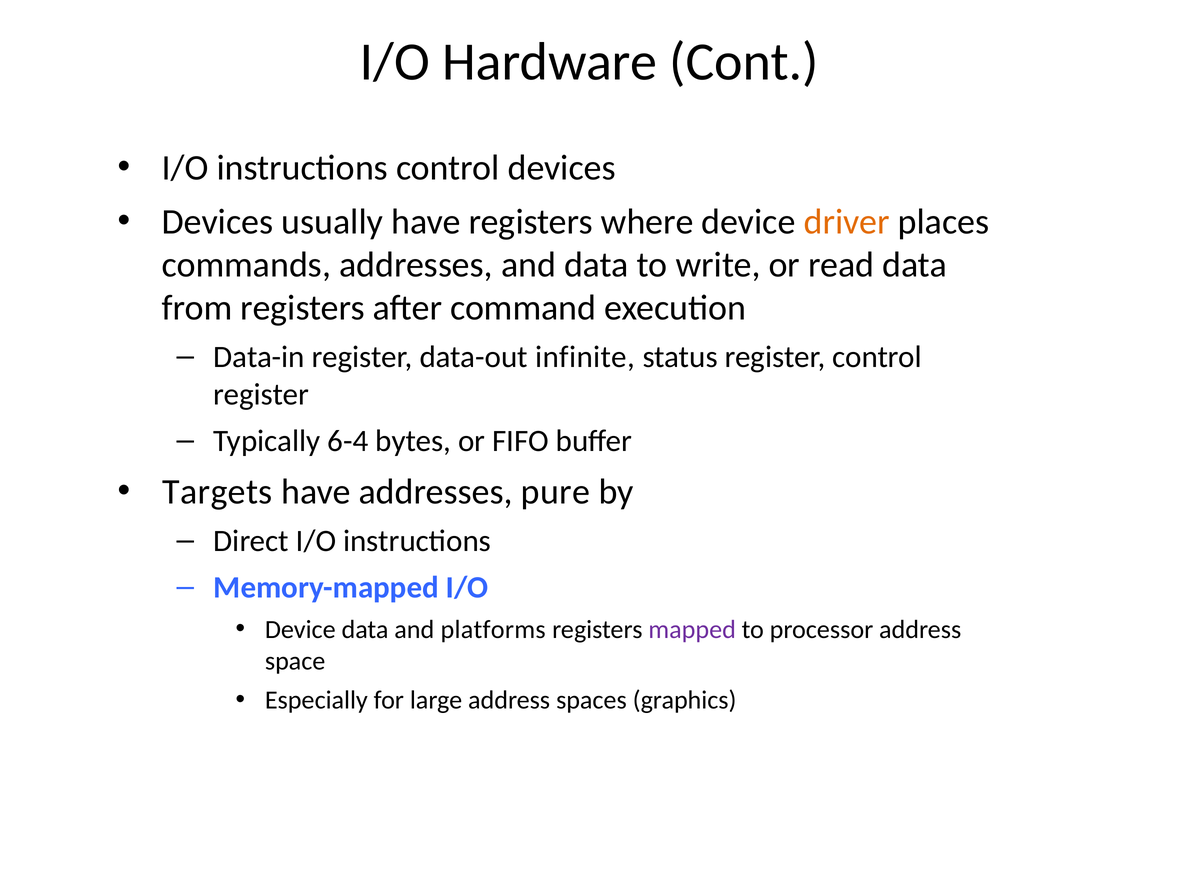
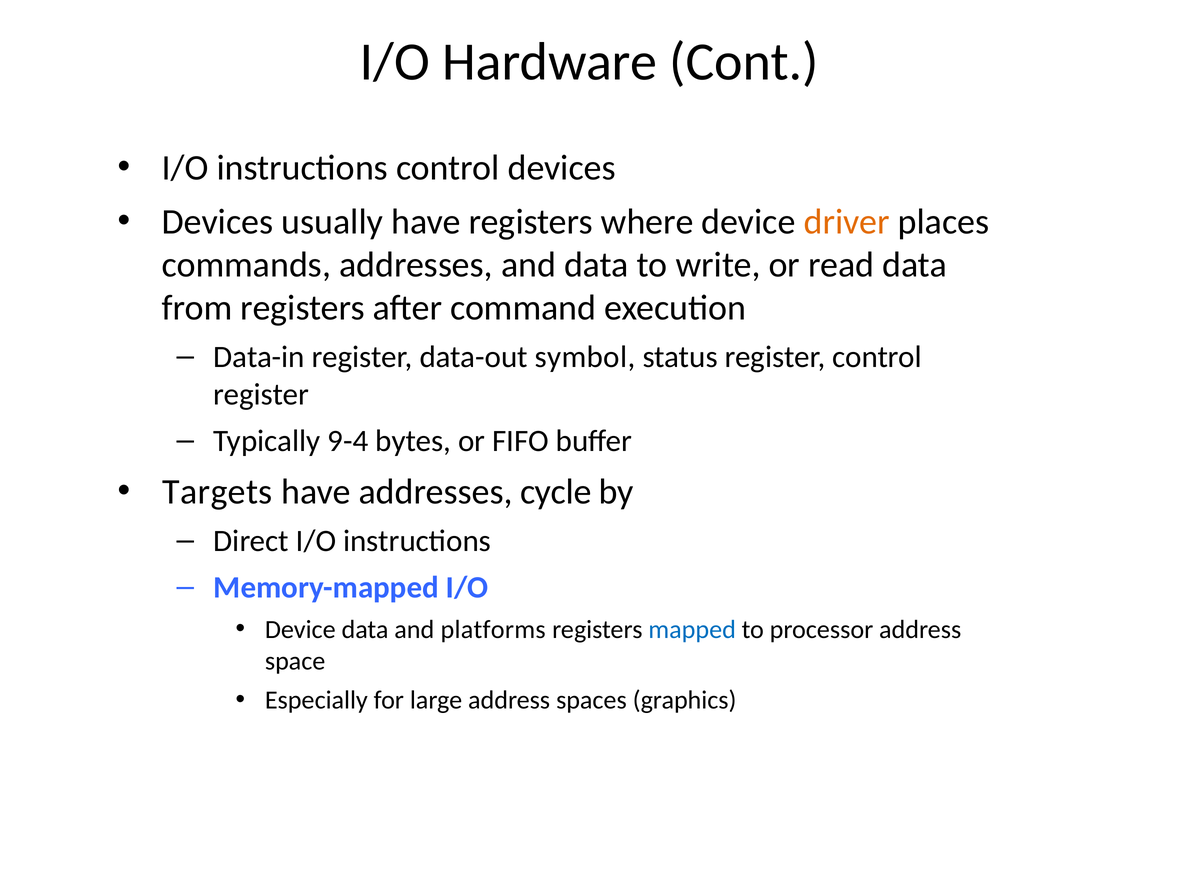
infinite: infinite -> symbol
6-4: 6-4 -> 9-4
pure: pure -> cycle
mapped colour: purple -> blue
